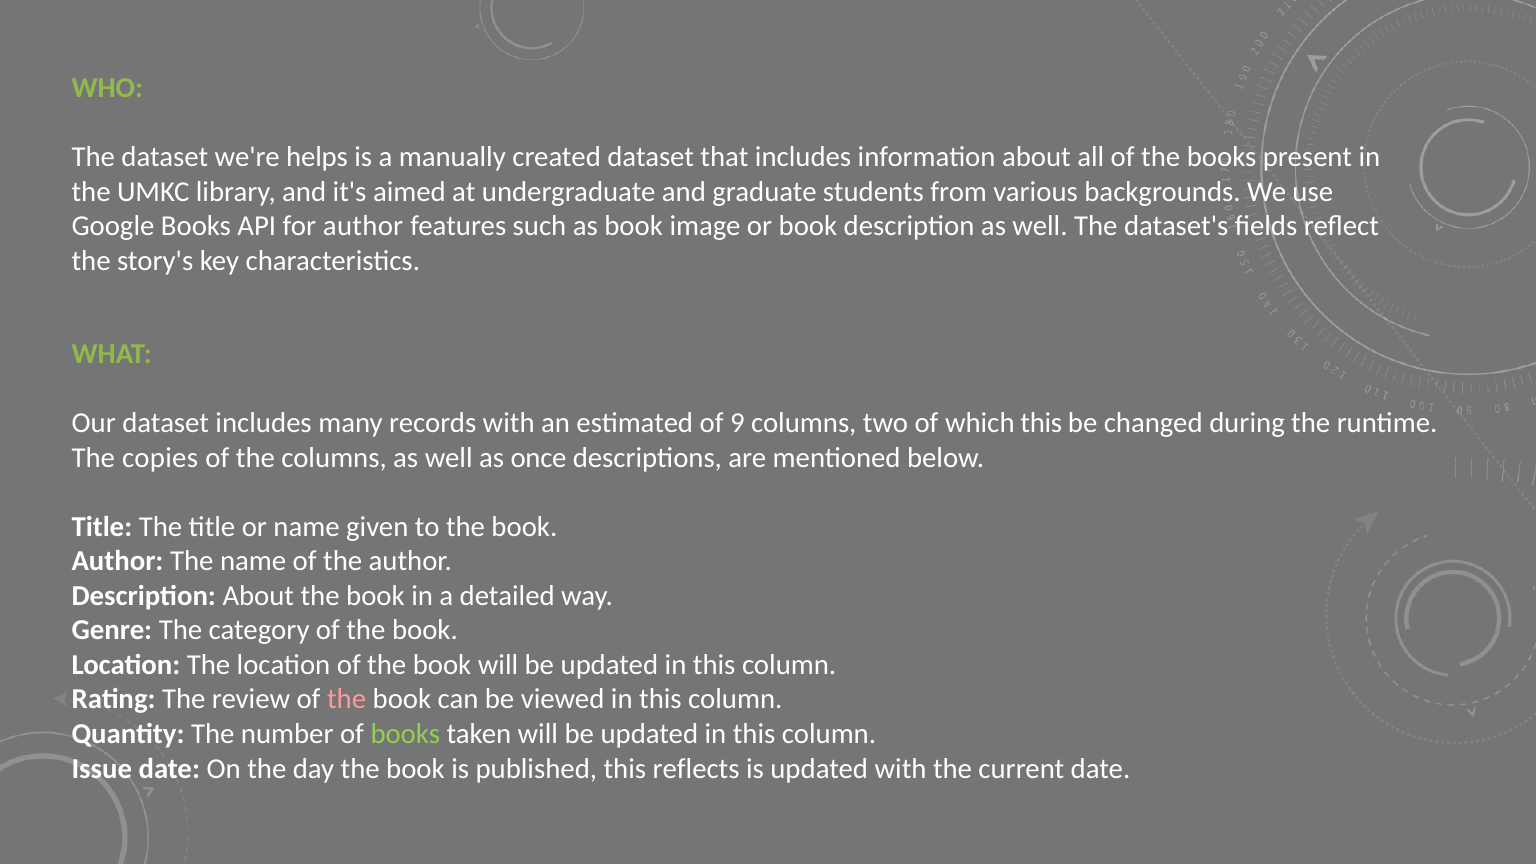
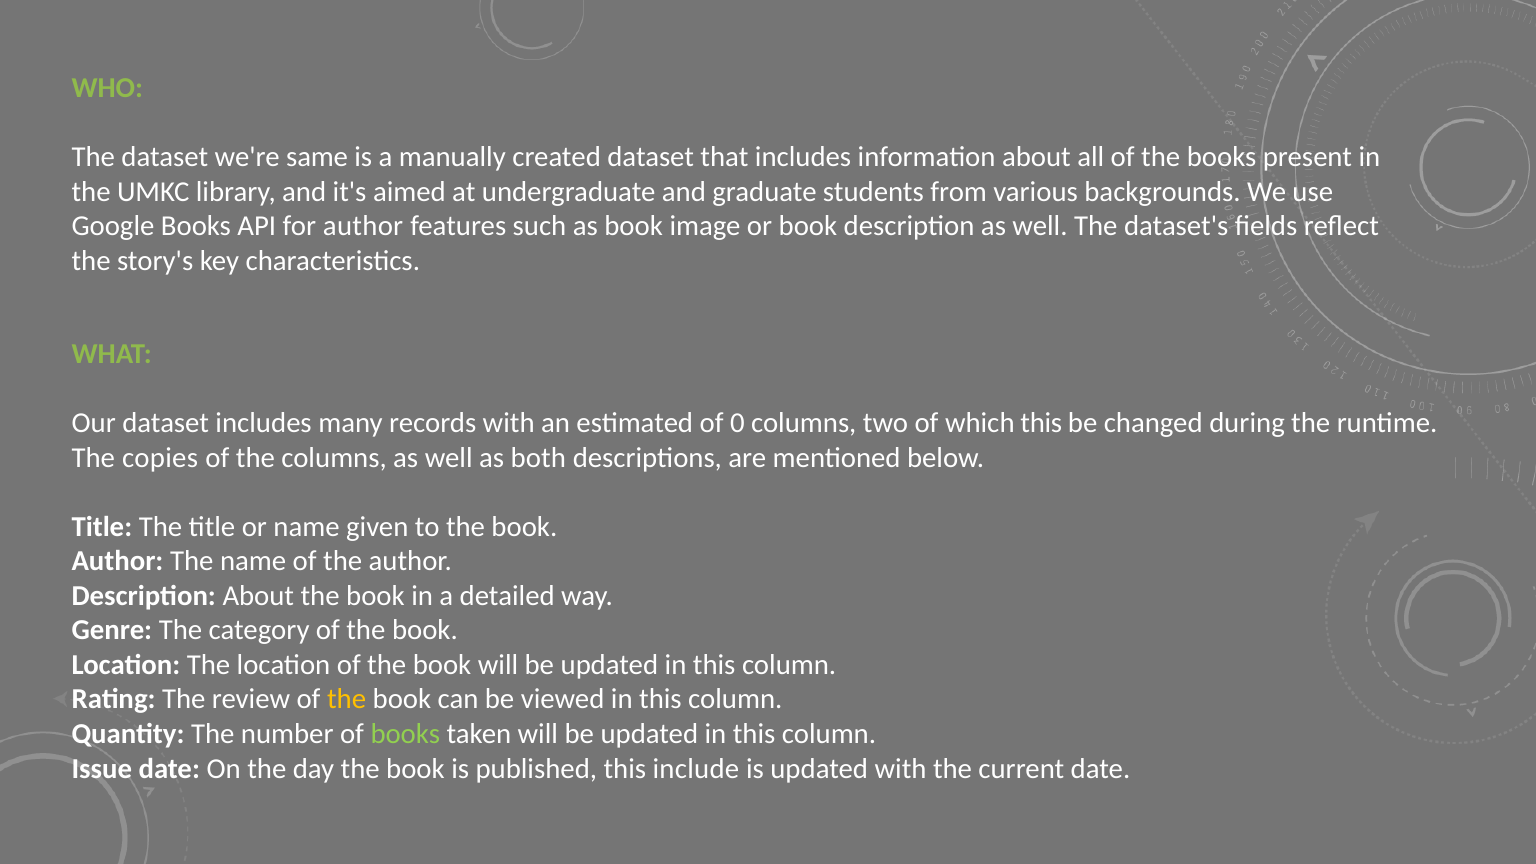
helps: helps -> same
9: 9 -> 0
once: once -> both
the at (347, 699) colour: pink -> yellow
reflects: reflects -> include
